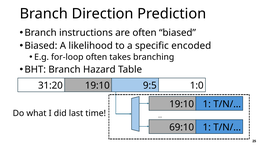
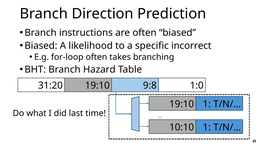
encoded: encoded -> incorrect
9:5: 9:5 -> 9:8
69:10: 69:10 -> 10:10
